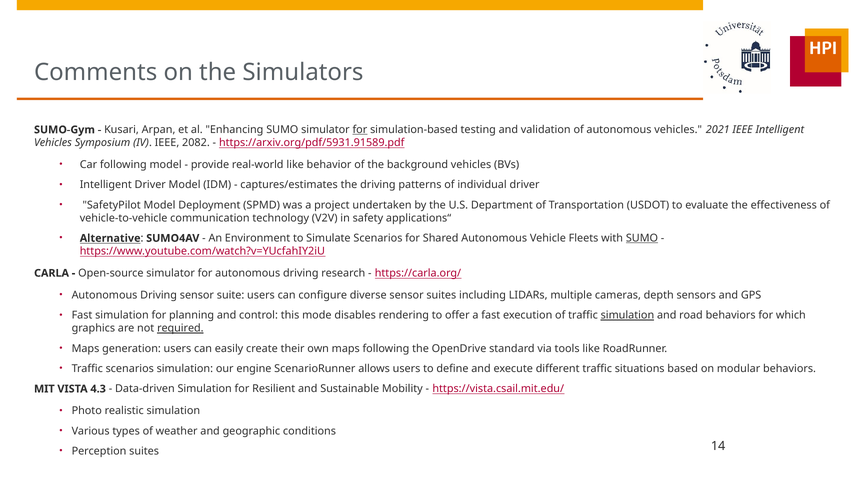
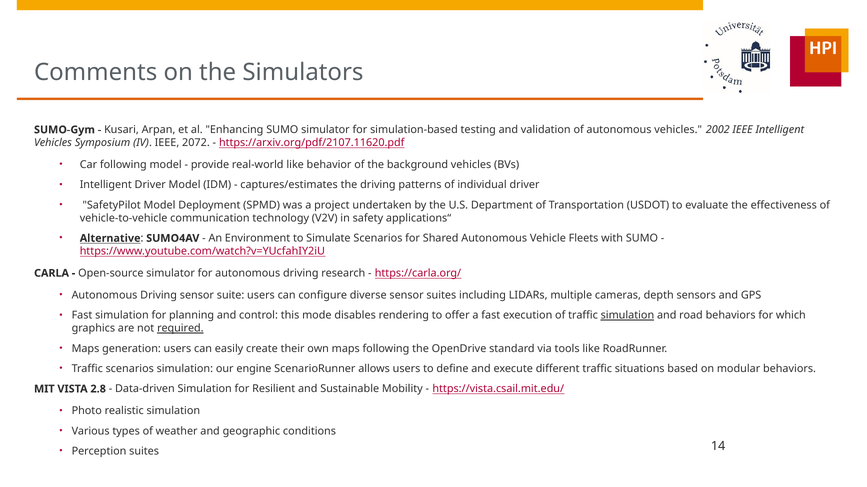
for at (360, 130) underline: present -> none
2021: 2021 -> 2002
2082: 2082 -> 2072
https://arxiv.org/pdf/5931.91589.pdf: https://arxiv.org/pdf/5931.91589.pdf -> https://arxiv.org/pdf/2107.11620.pdf
SUMO at (642, 239) underline: present -> none
4.3: 4.3 -> 2.8
